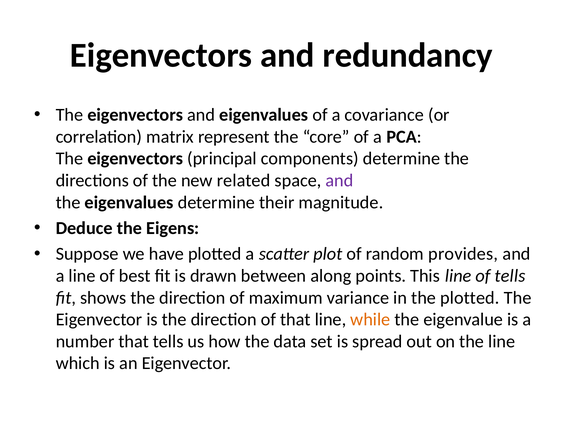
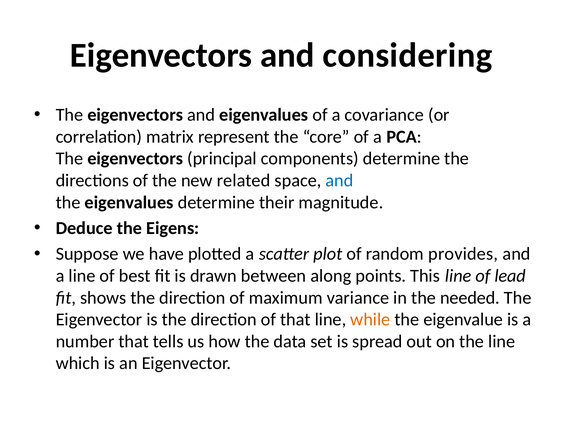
redundancy: redundancy -> considering
and at (339, 181) colour: purple -> blue
of tells: tells -> lead
the plotted: plotted -> needed
